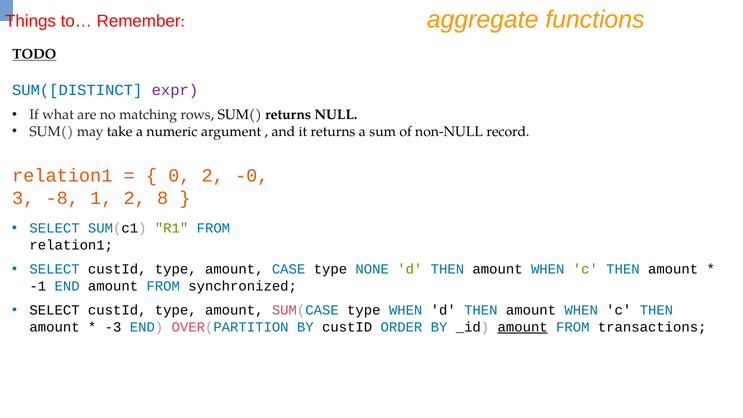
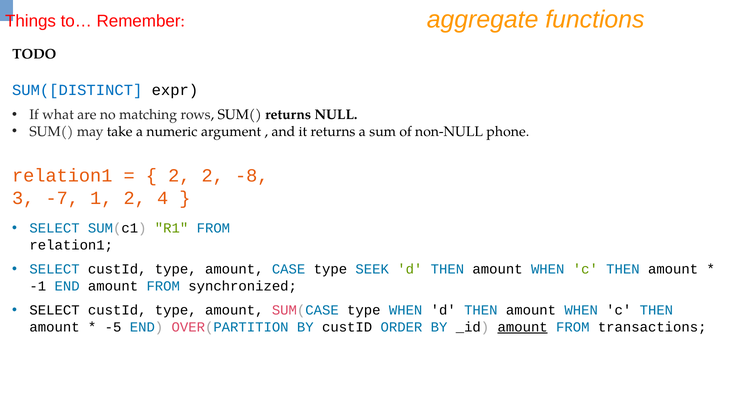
TODO underline: present -> none
expr colour: purple -> black
record: record -> phone
0 at (179, 176): 0 -> 2
-0: -0 -> -8
-8: -8 -> -7
8: 8 -> 4
NONE: NONE -> SEEK
-3: -3 -> -5
